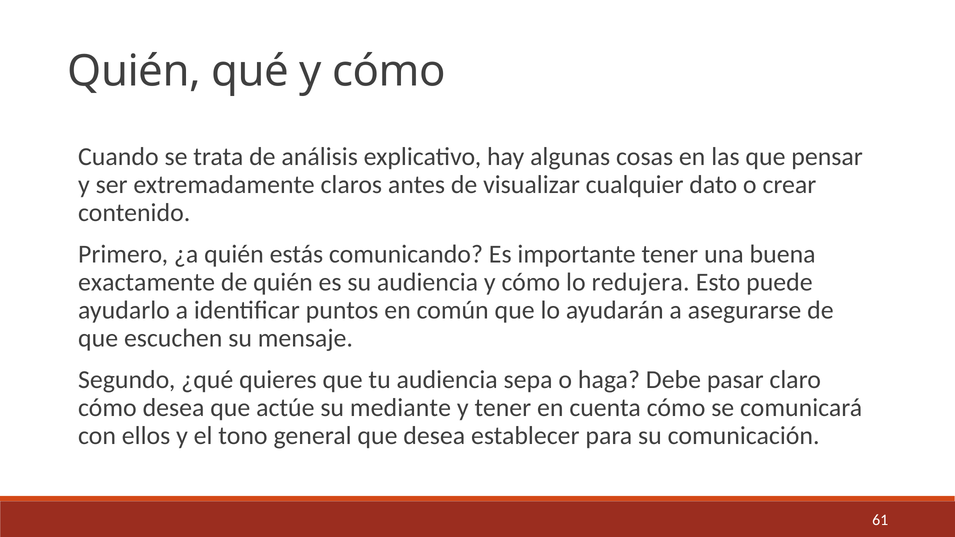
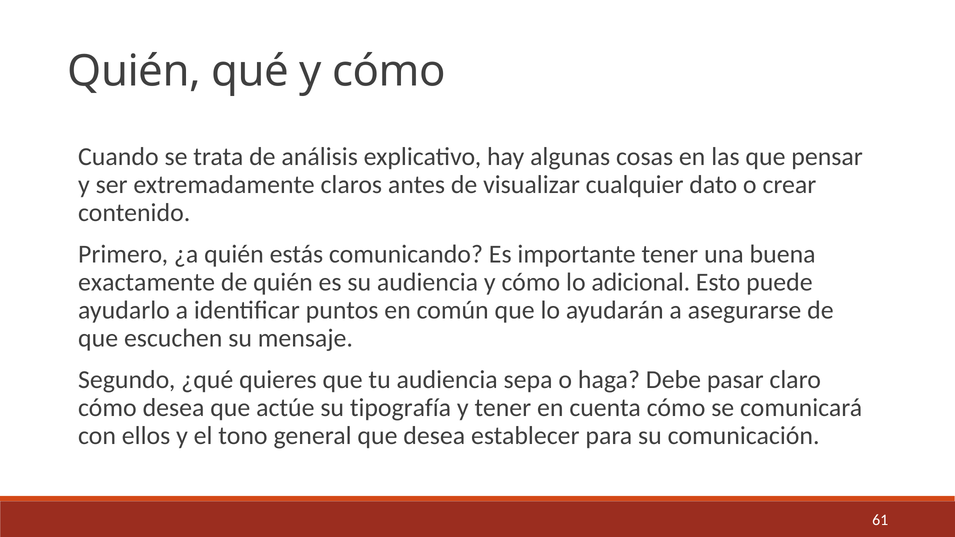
redujera: redujera -> adicional
mediante: mediante -> tipografía
